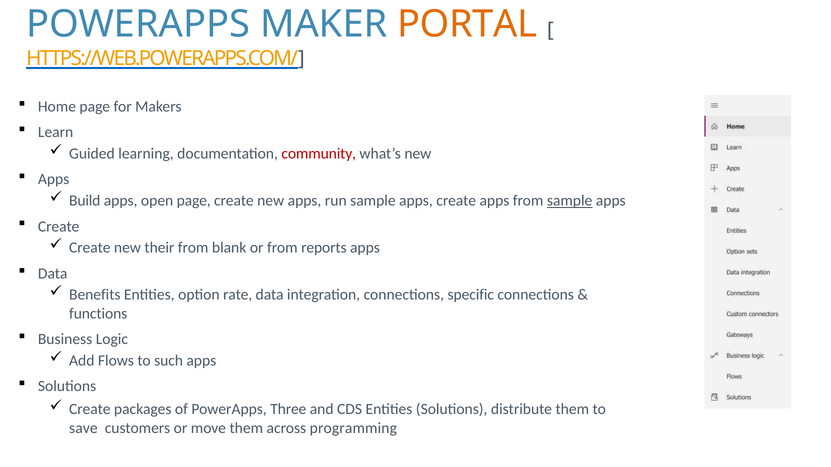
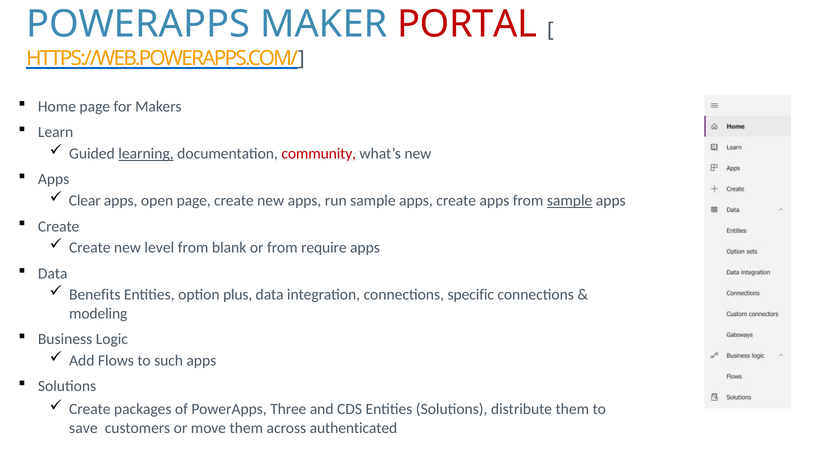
PORTAL colour: orange -> red
learning underline: none -> present
Build: Build -> Clear
their: their -> level
reports: reports -> require
rate: rate -> plus
functions: functions -> modeling
programming: programming -> authenticated
